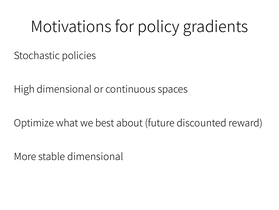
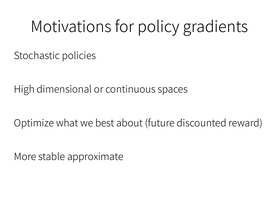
stable dimensional: dimensional -> approximate
